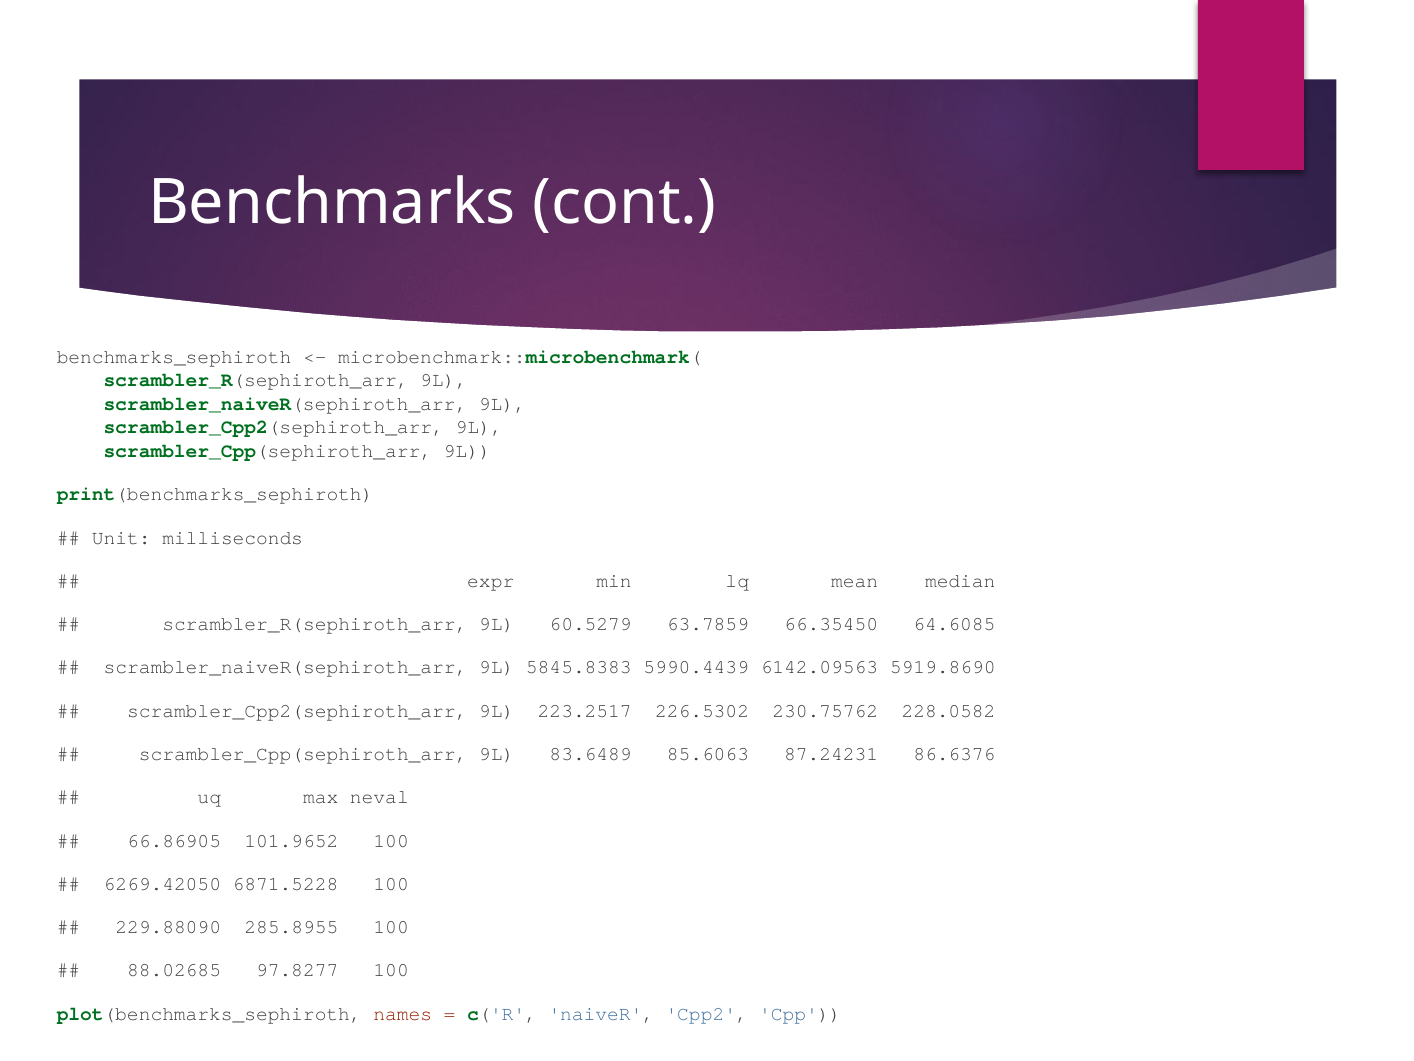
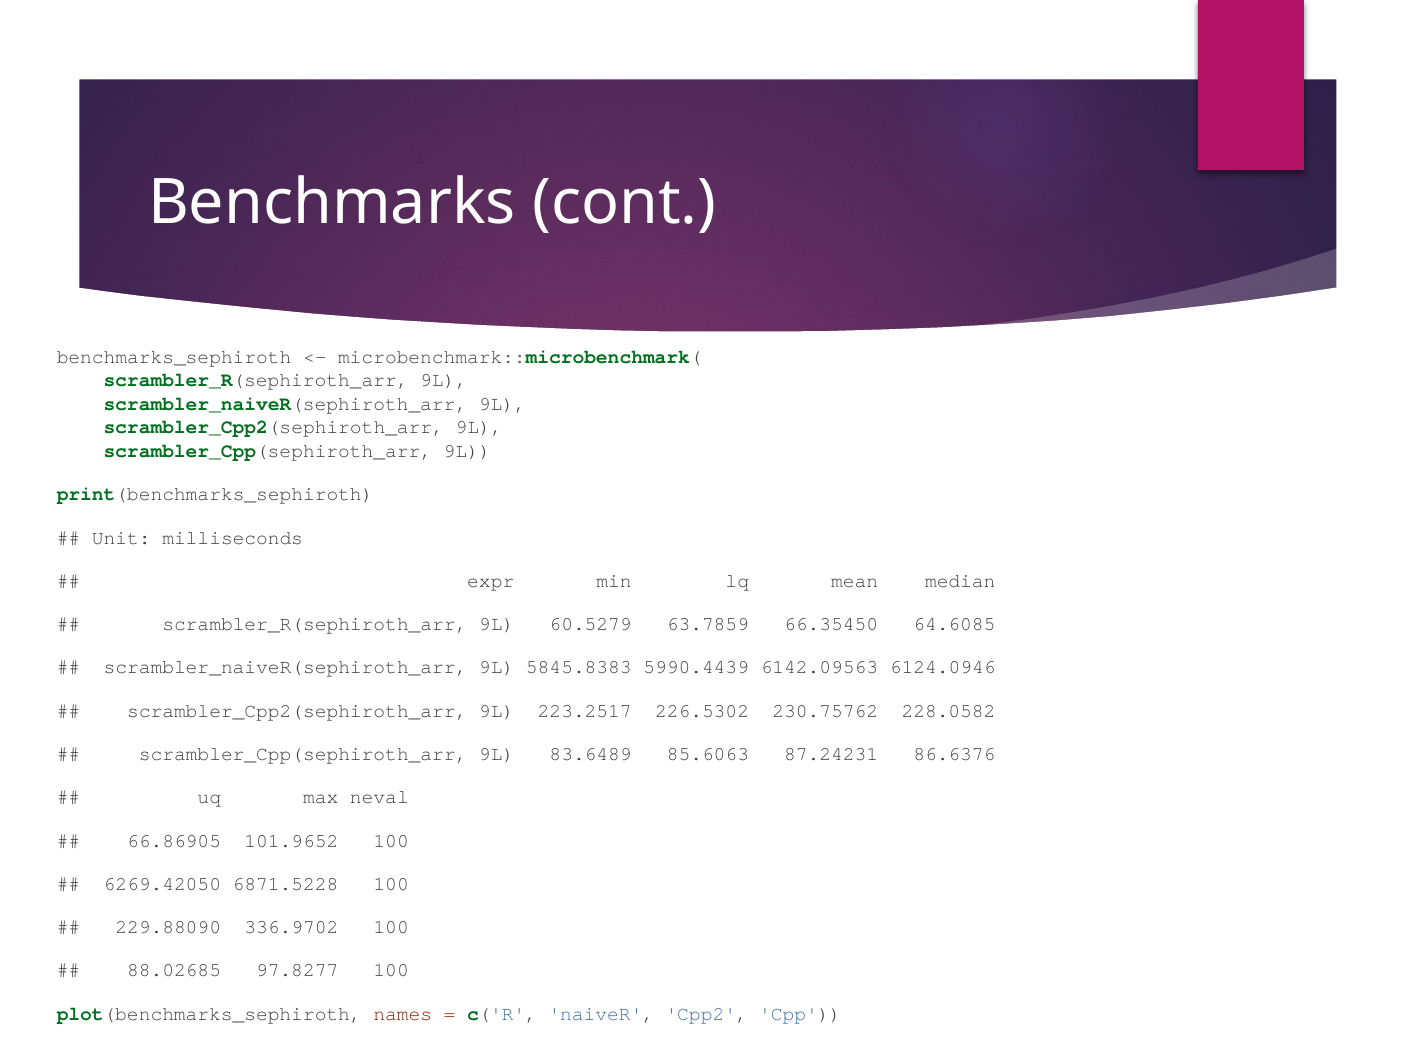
5919.8690: 5919.8690 -> 6124.0946
285.8955: 285.8955 -> 336.9702
